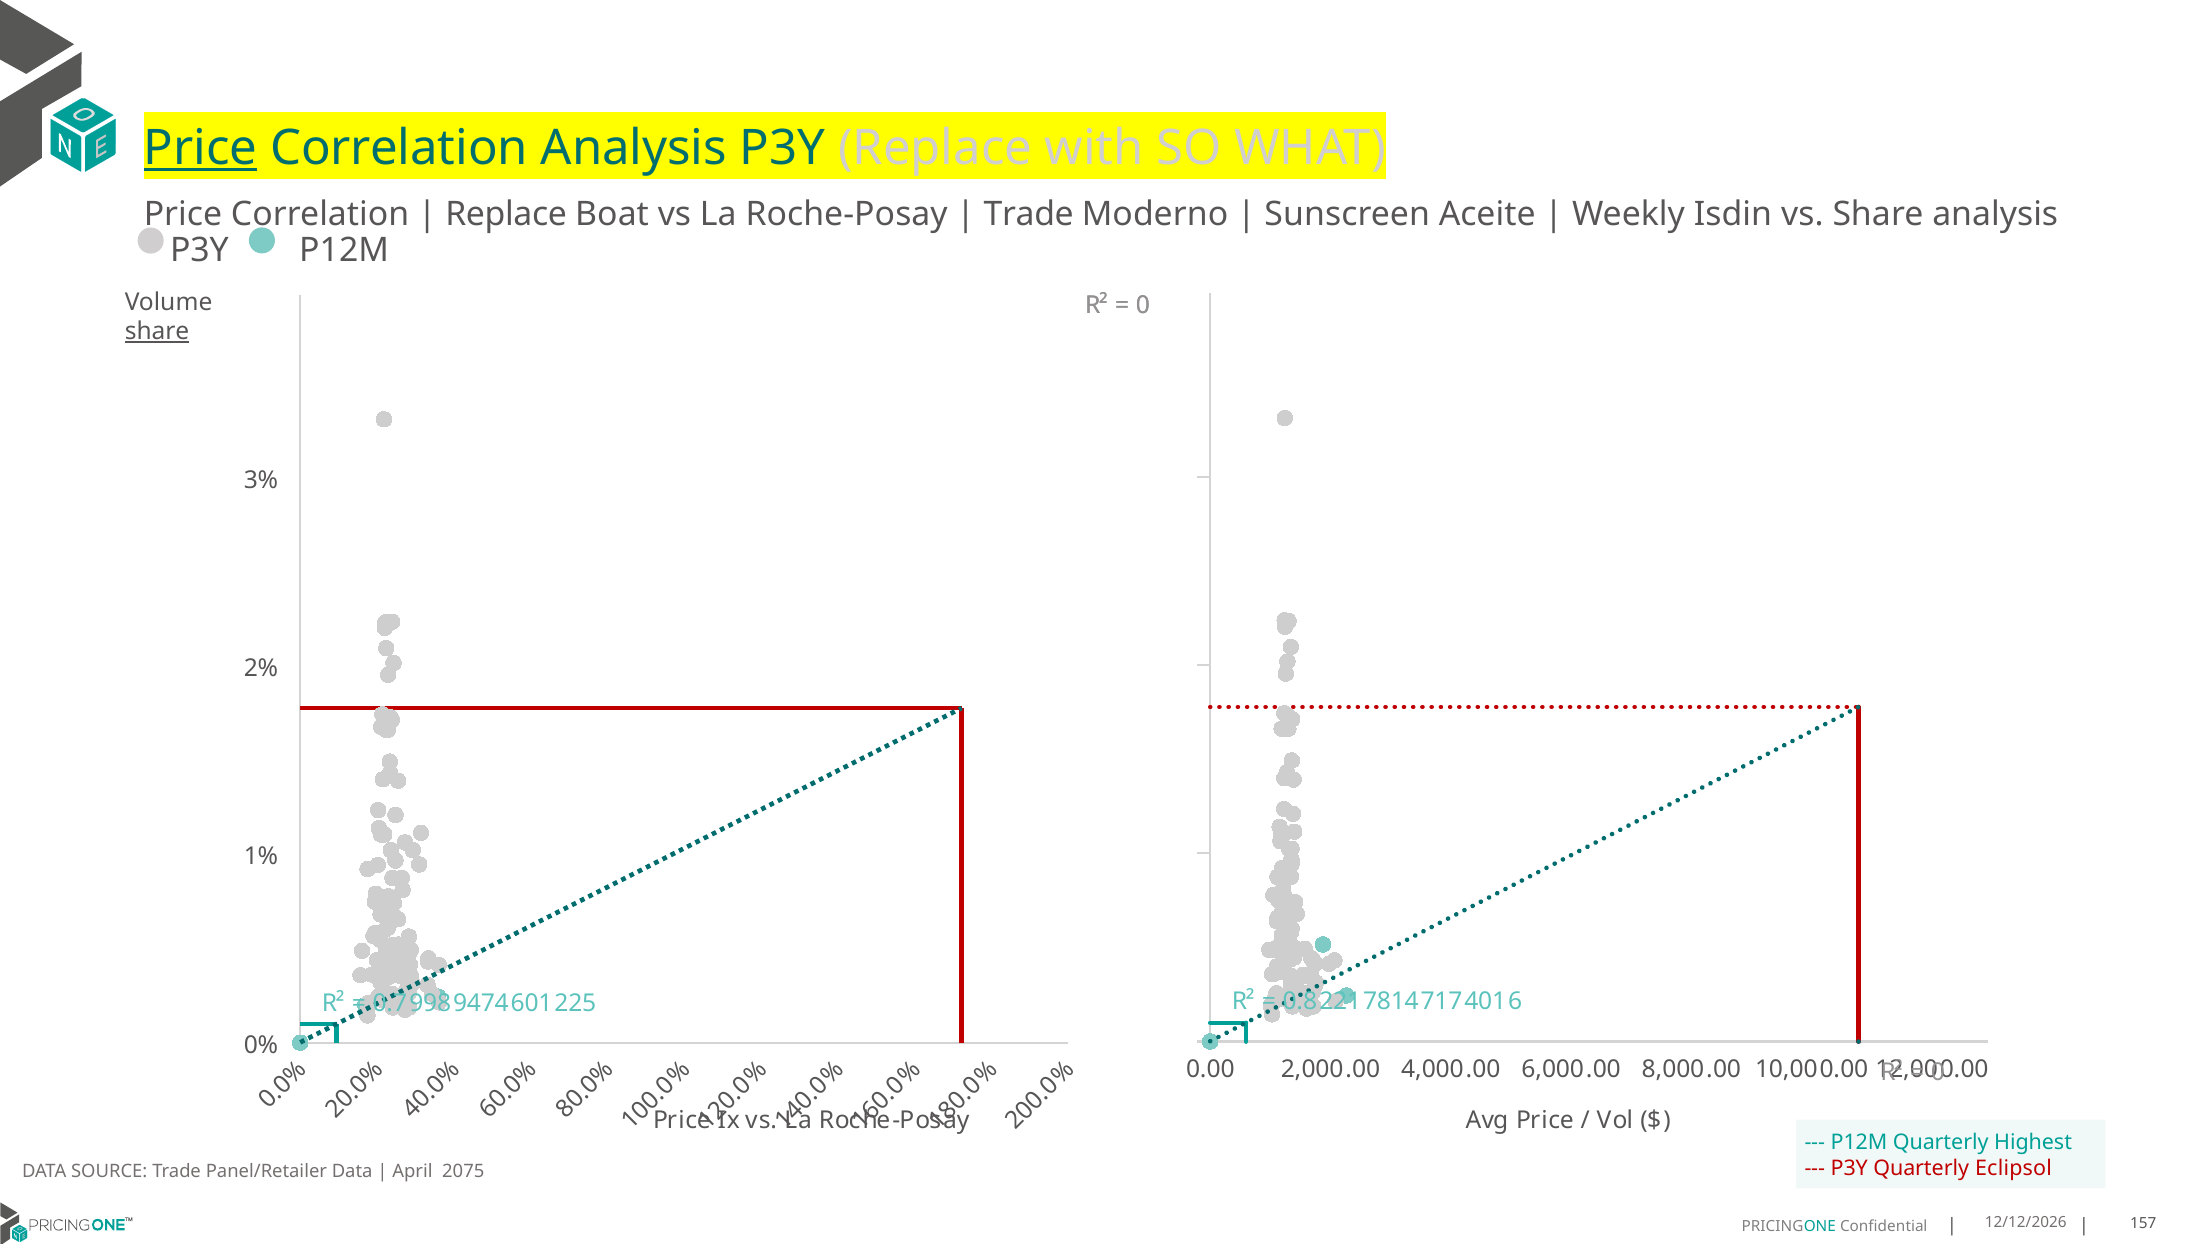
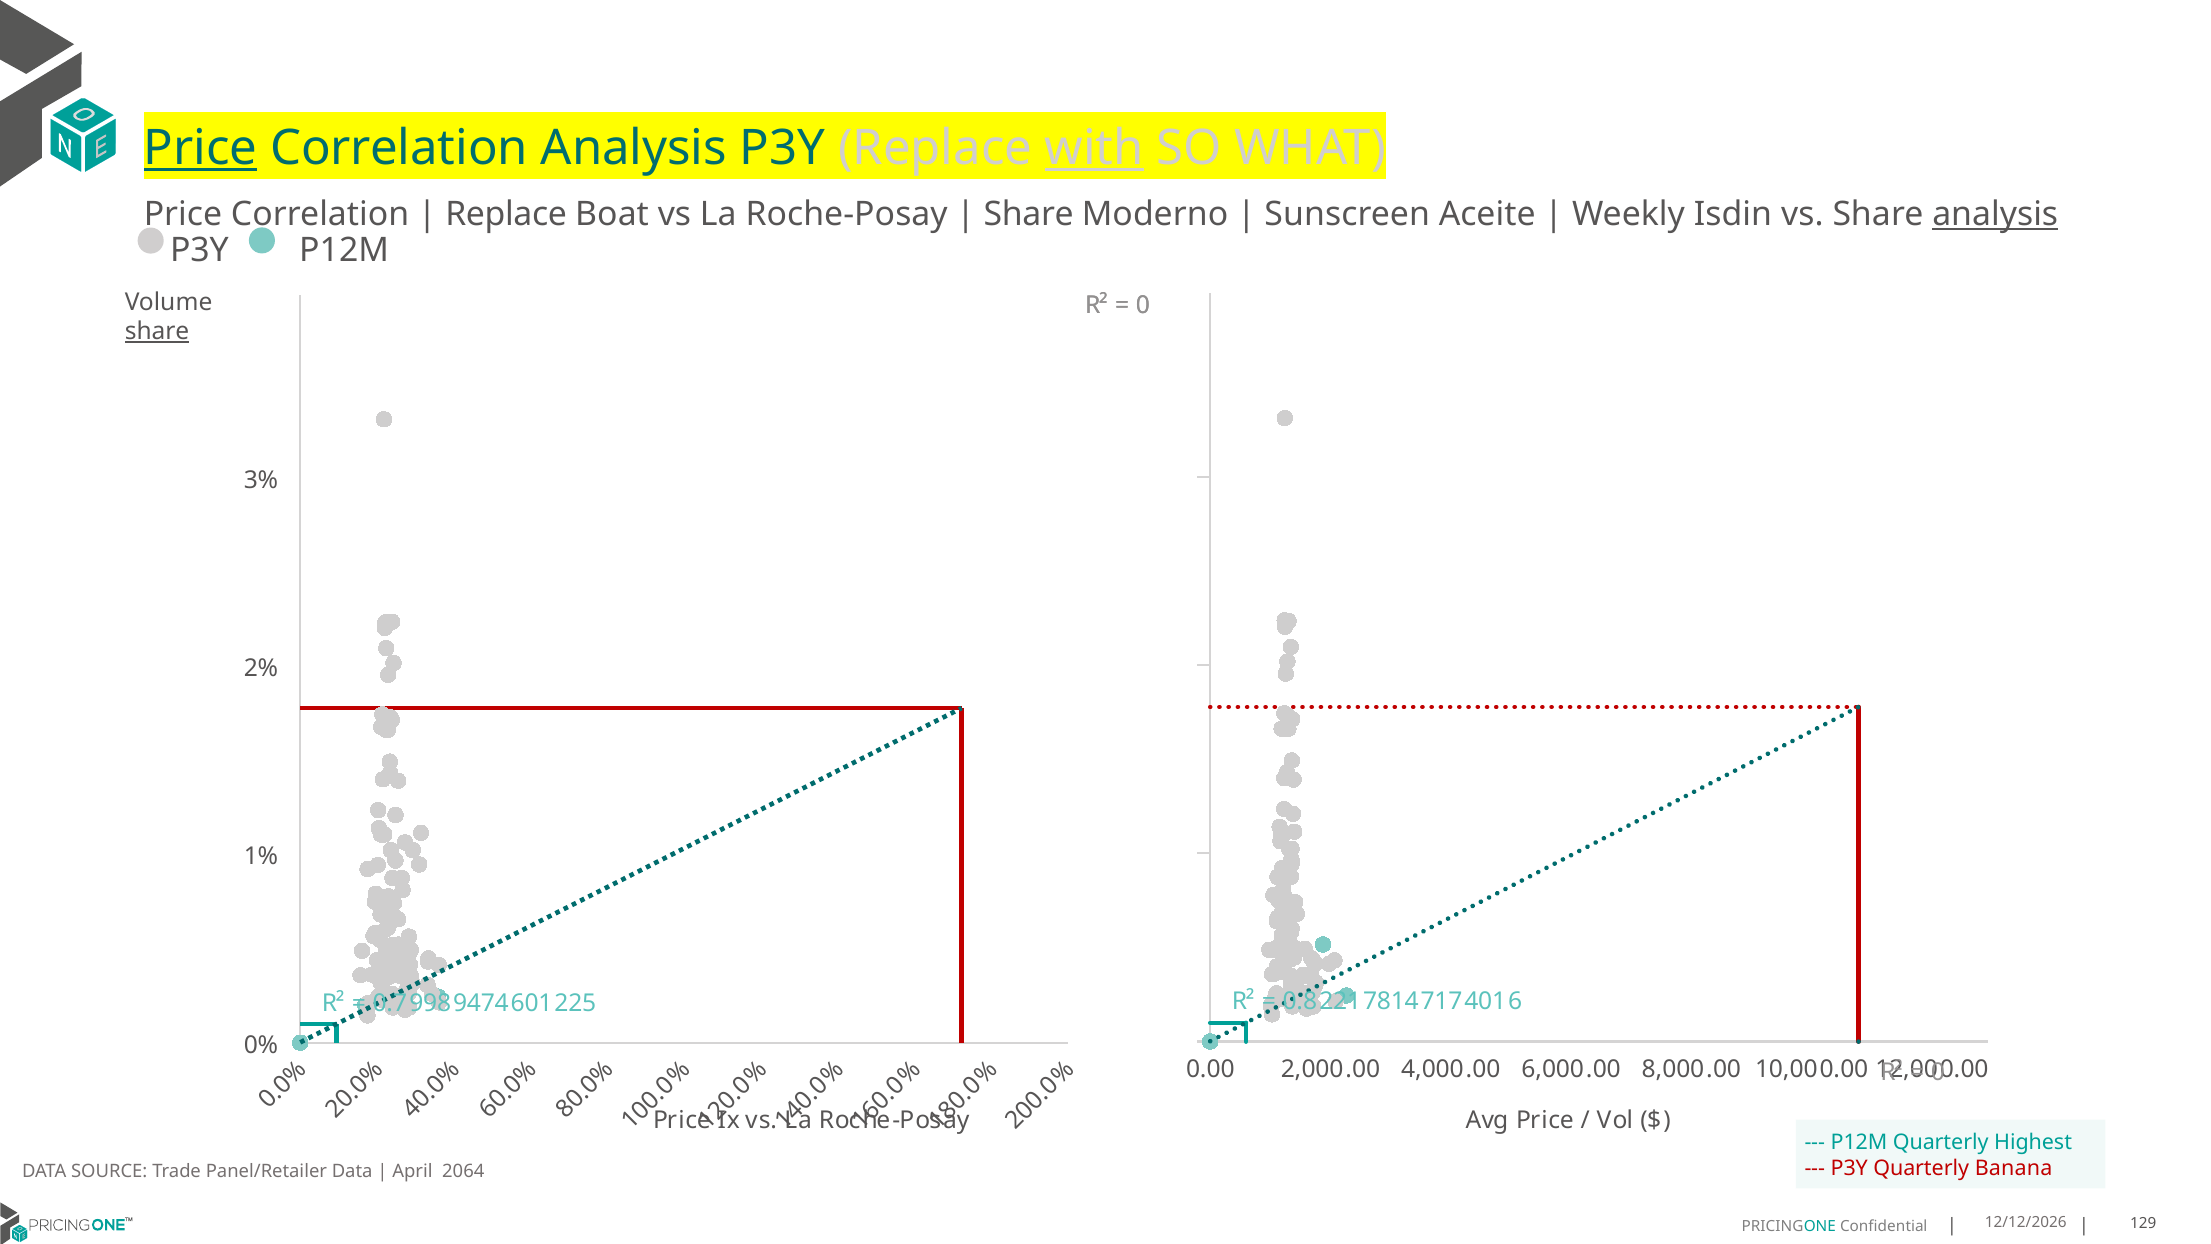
with underline: none -> present
Trade at (1029, 214): Trade -> Share
analysis at (1995, 214) underline: none -> present
Eclipsol: Eclipsol -> Banana
2075: 2075 -> 2064
157: 157 -> 129
